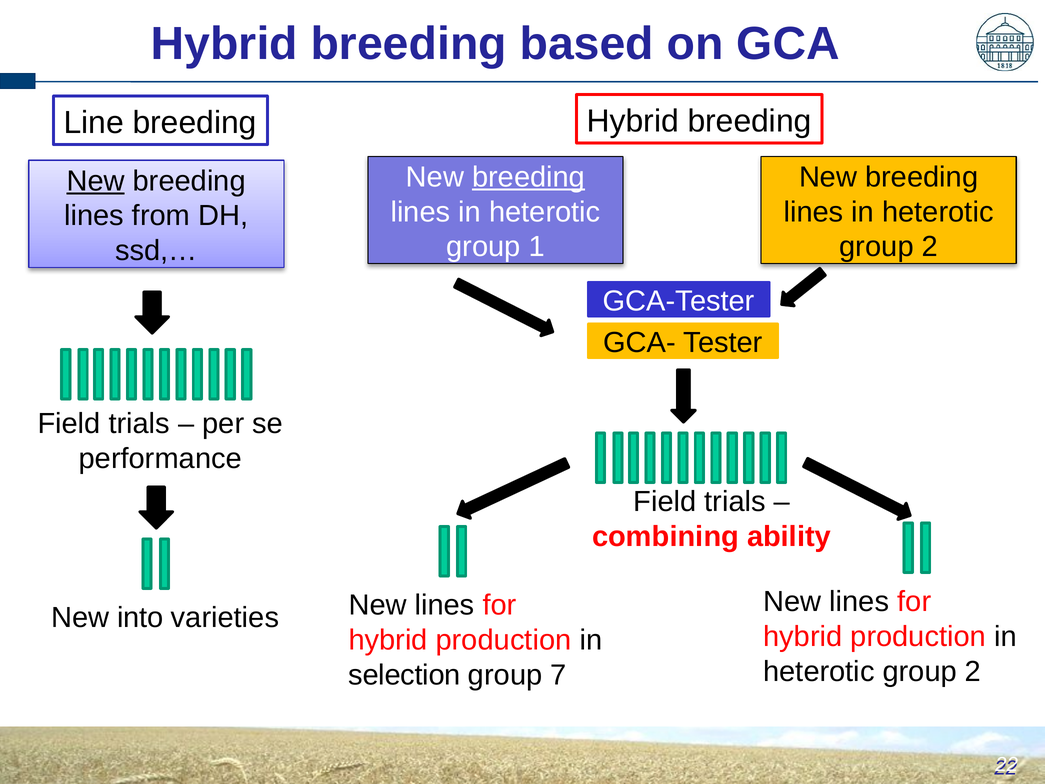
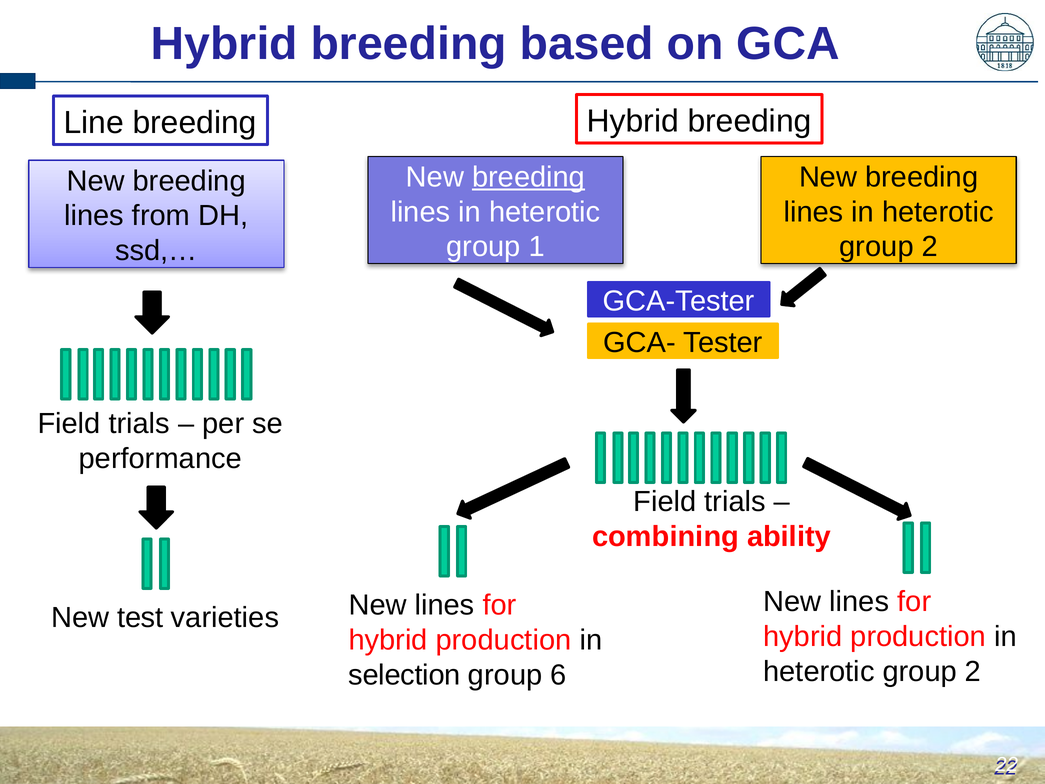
New at (96, 181) underline: present -> none
into: into -> test
7: 7 -> 6
